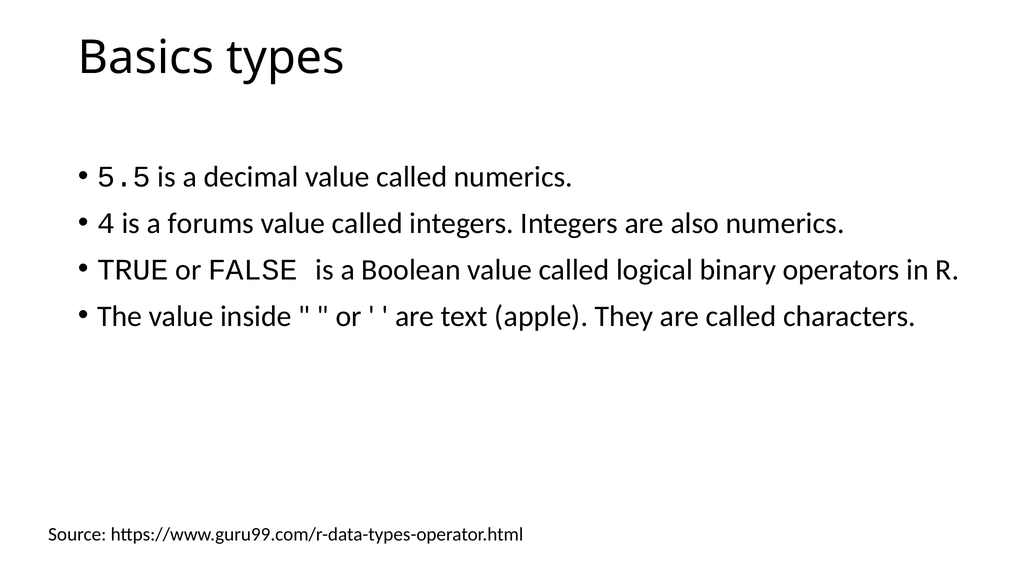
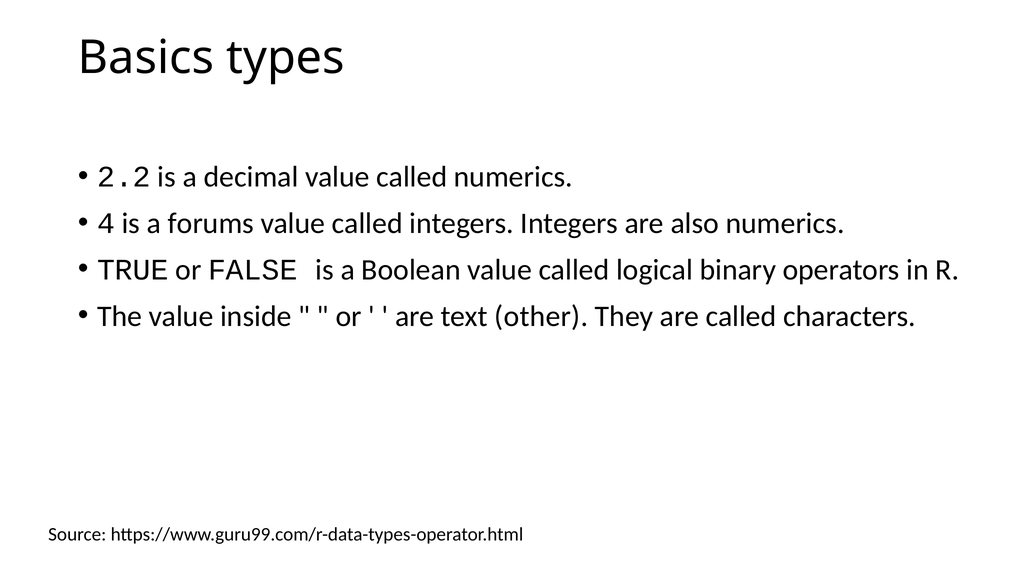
5.5: 5.5 -> 2.2
apple: apple -> other
